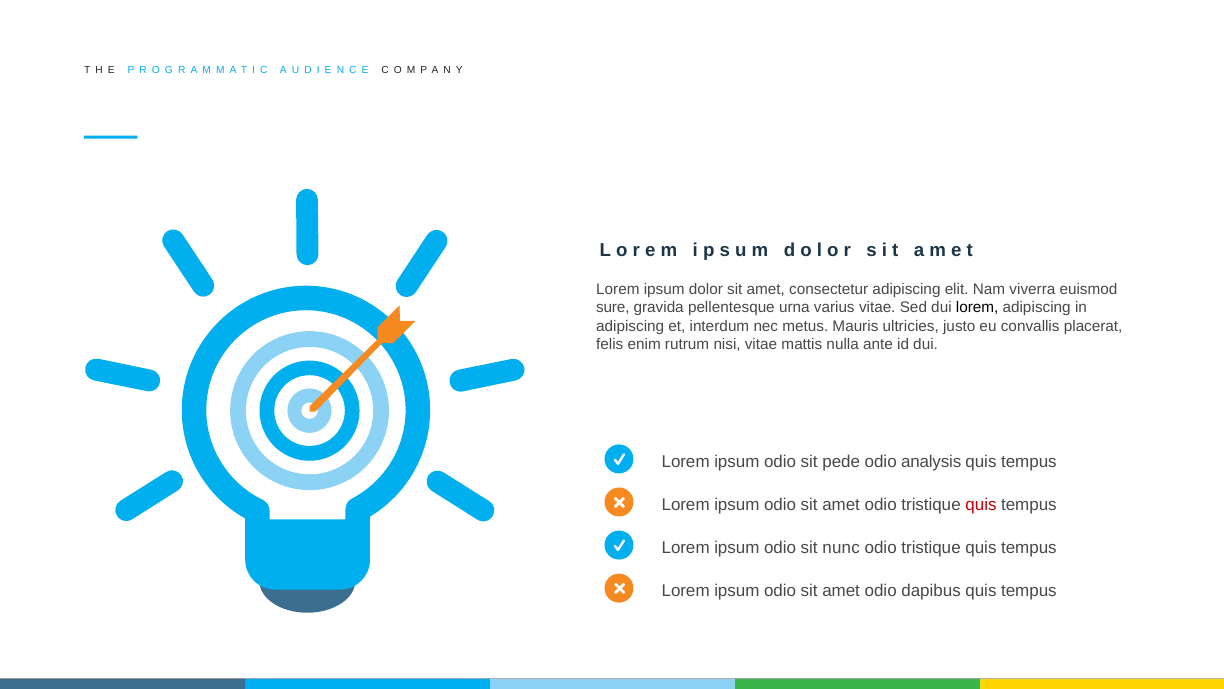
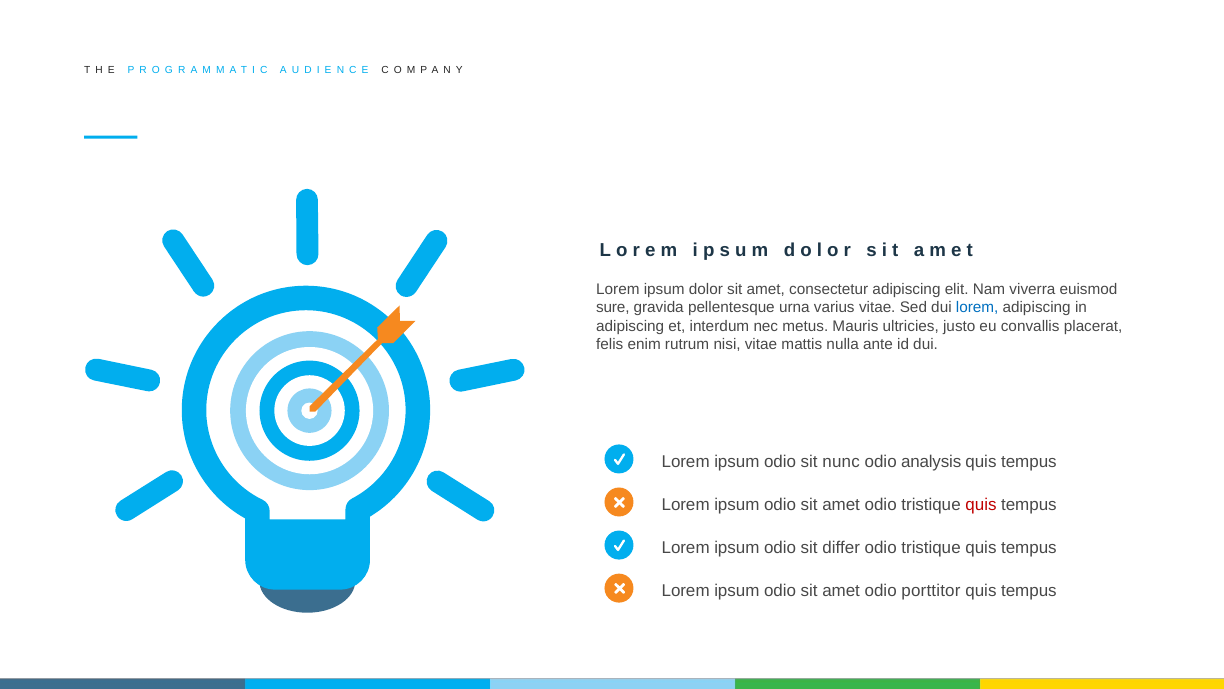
lorem at (977, 308) colour: black -> blue
pede: pede -> nunc
nunc: nunc -> differ
dapibus: dapibus -> porttitor
